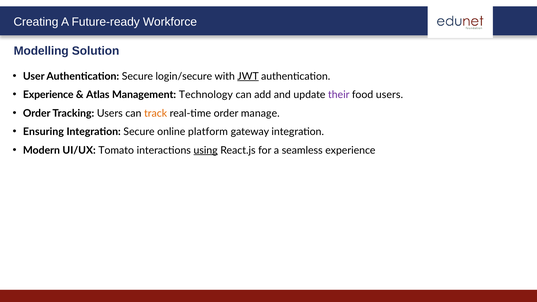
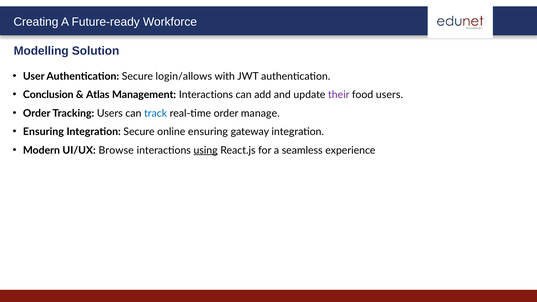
login/secure: login/secure -> login/allows
JWT underline: present -> none
Experience at (48, 95): Experience -> Conclusion
Management Technology: Technology -> Interactions
track colour: orange -> blue
online platform: platform -> ensuring
Tomato: Tomato -> Browse
